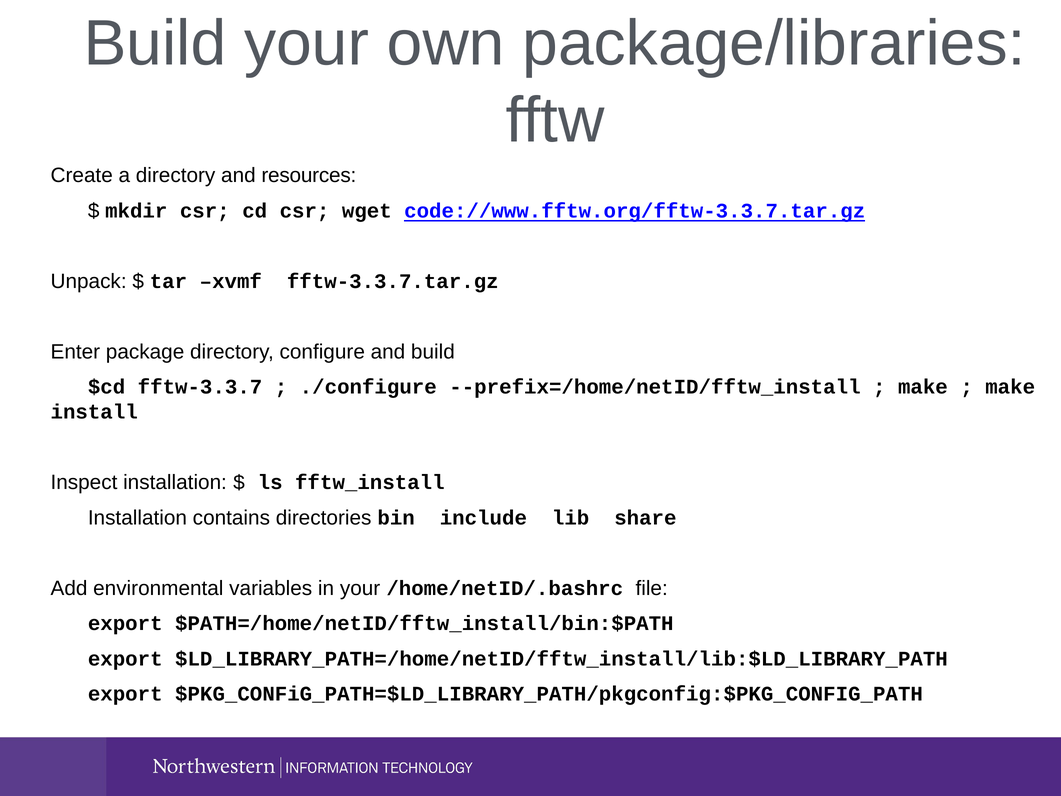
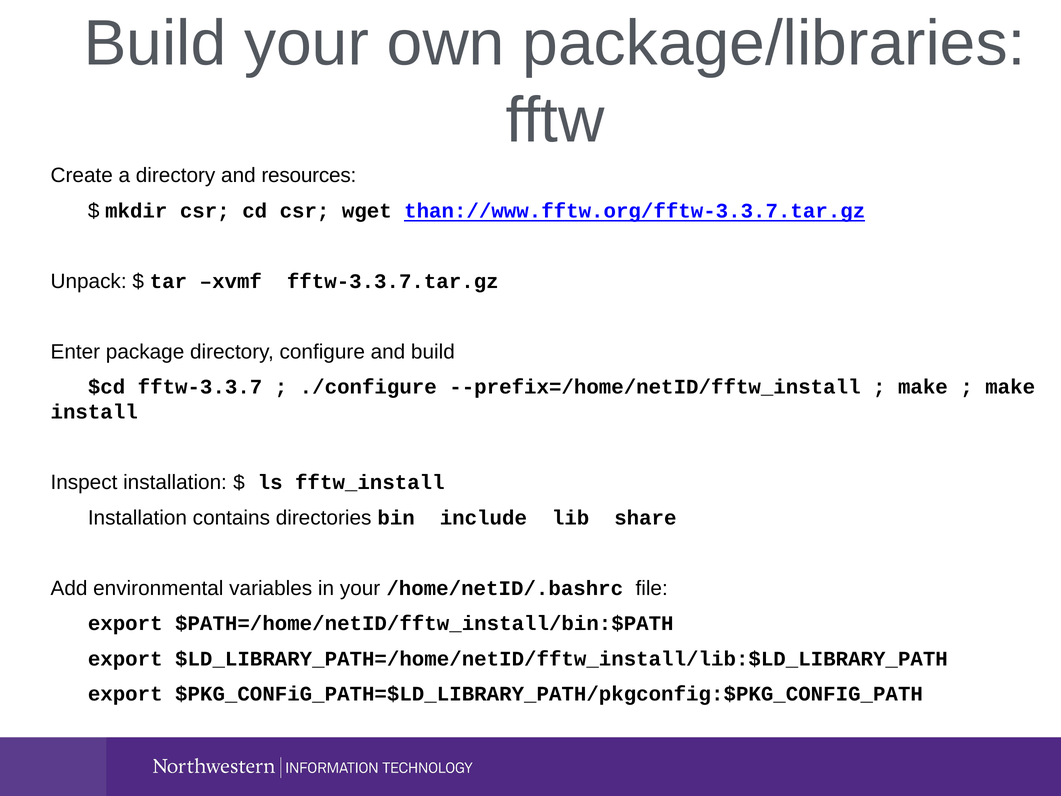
code://www.fftw.org/fftw-3.3.7.tar.gz: code://www.fftw.org/fftw-3.3.7.tar.gz -> than://www.fftw.org/fftw-3.3.7.tar.gz
